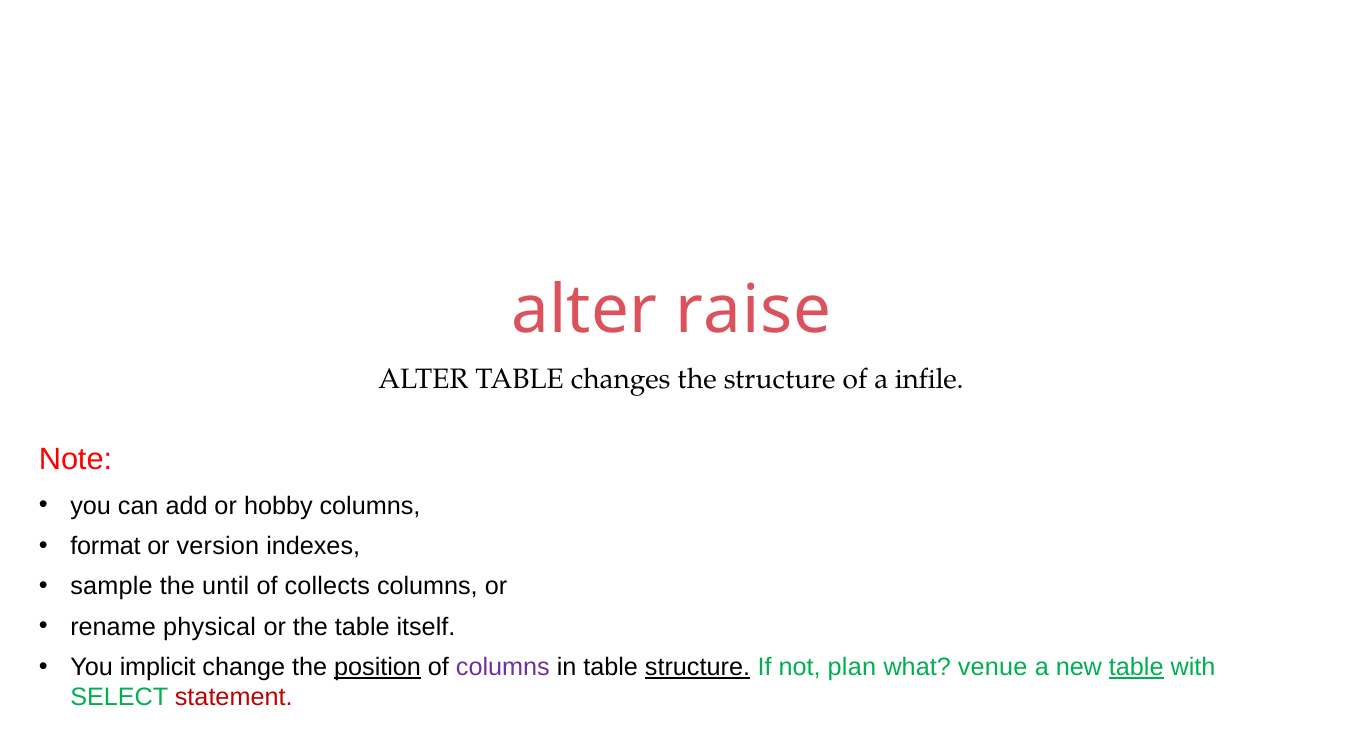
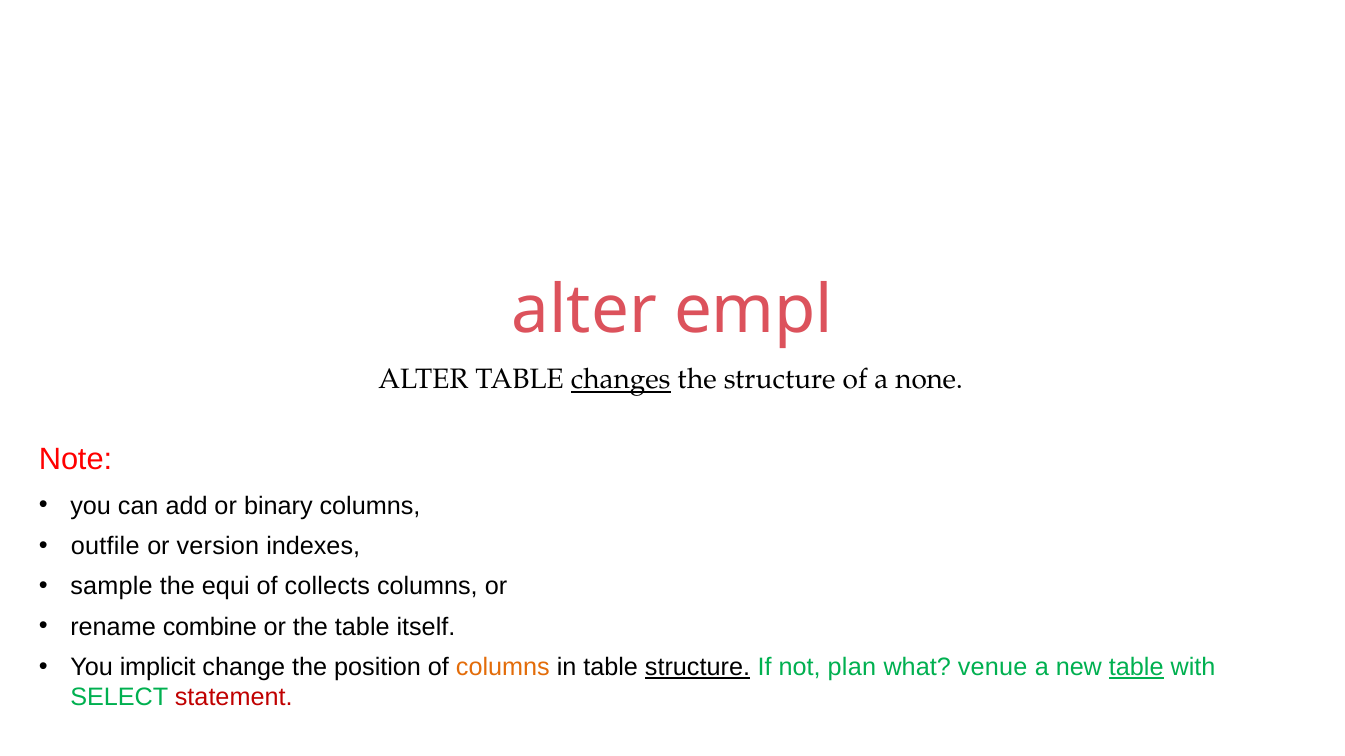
raise: raise -> empl
changes underline: none -> present
infile: infile -> none
hobby: hobby -> binary
format: format -> outfile
until: until -> equi
physical: physical -> combine
position underline: present -> none
columns at (503, 668) colour: purple -> orange
